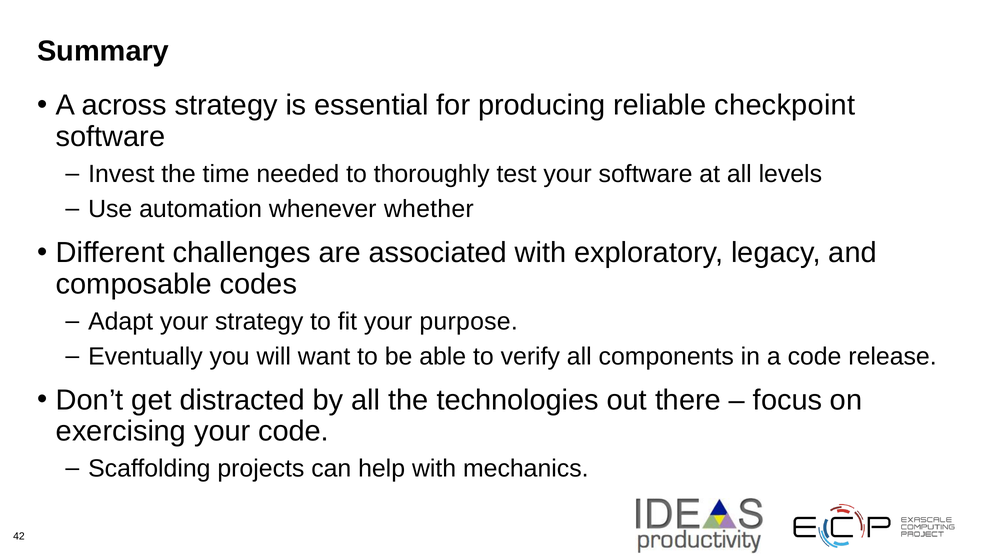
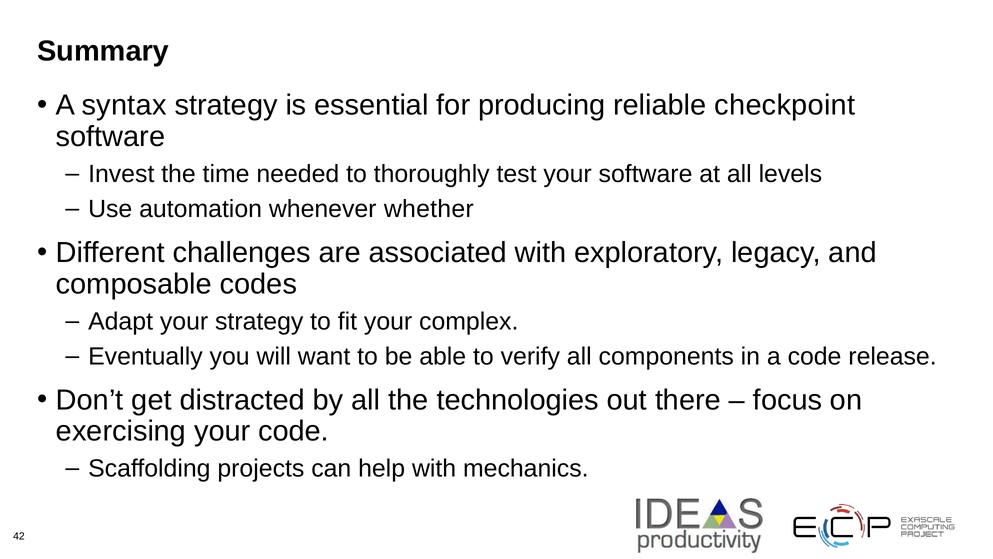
across: across -> syntax
purpose: purpose -> complex
